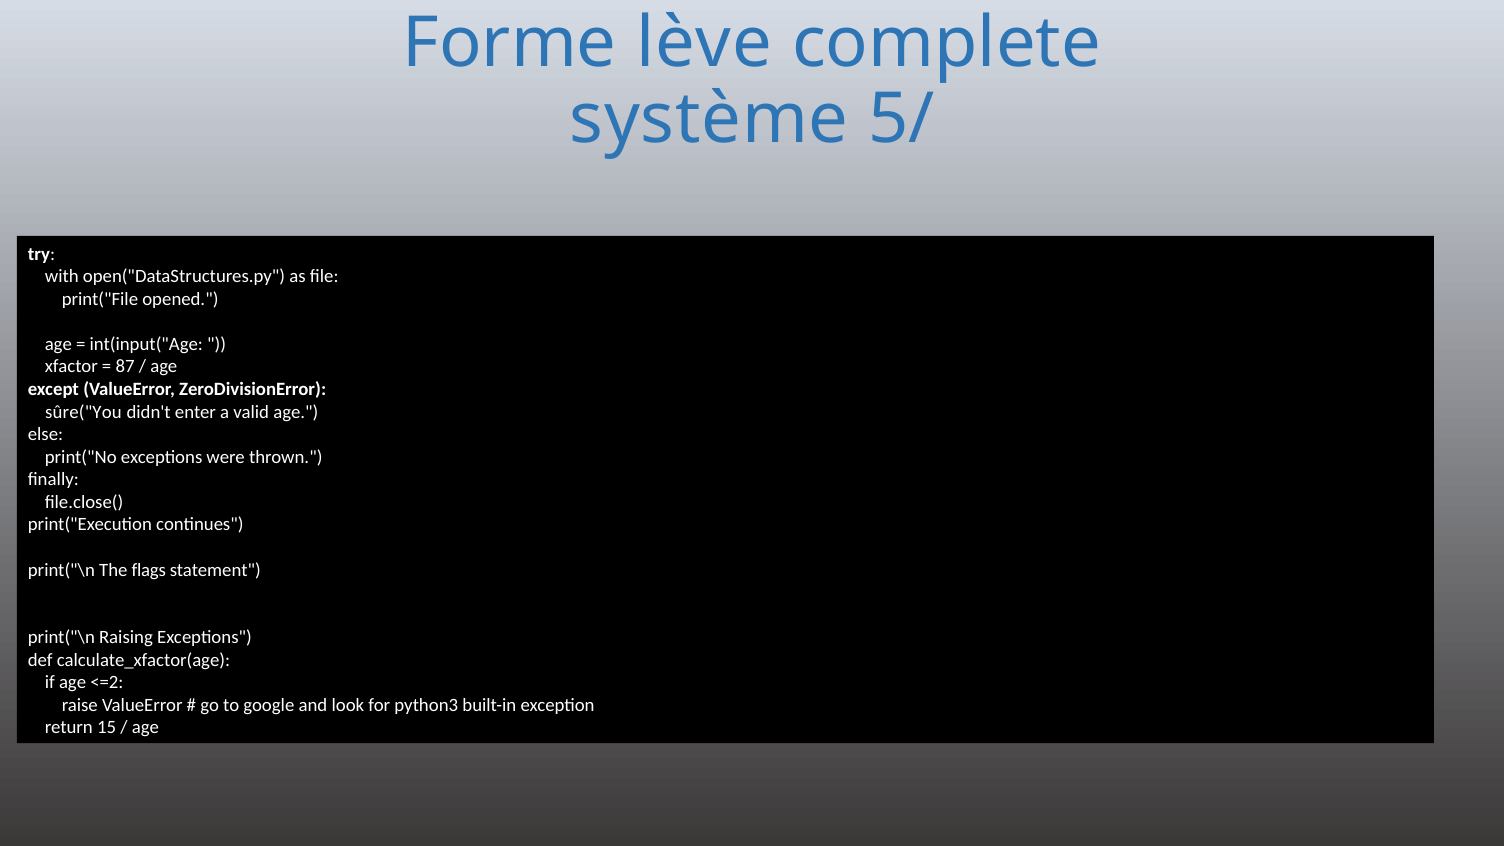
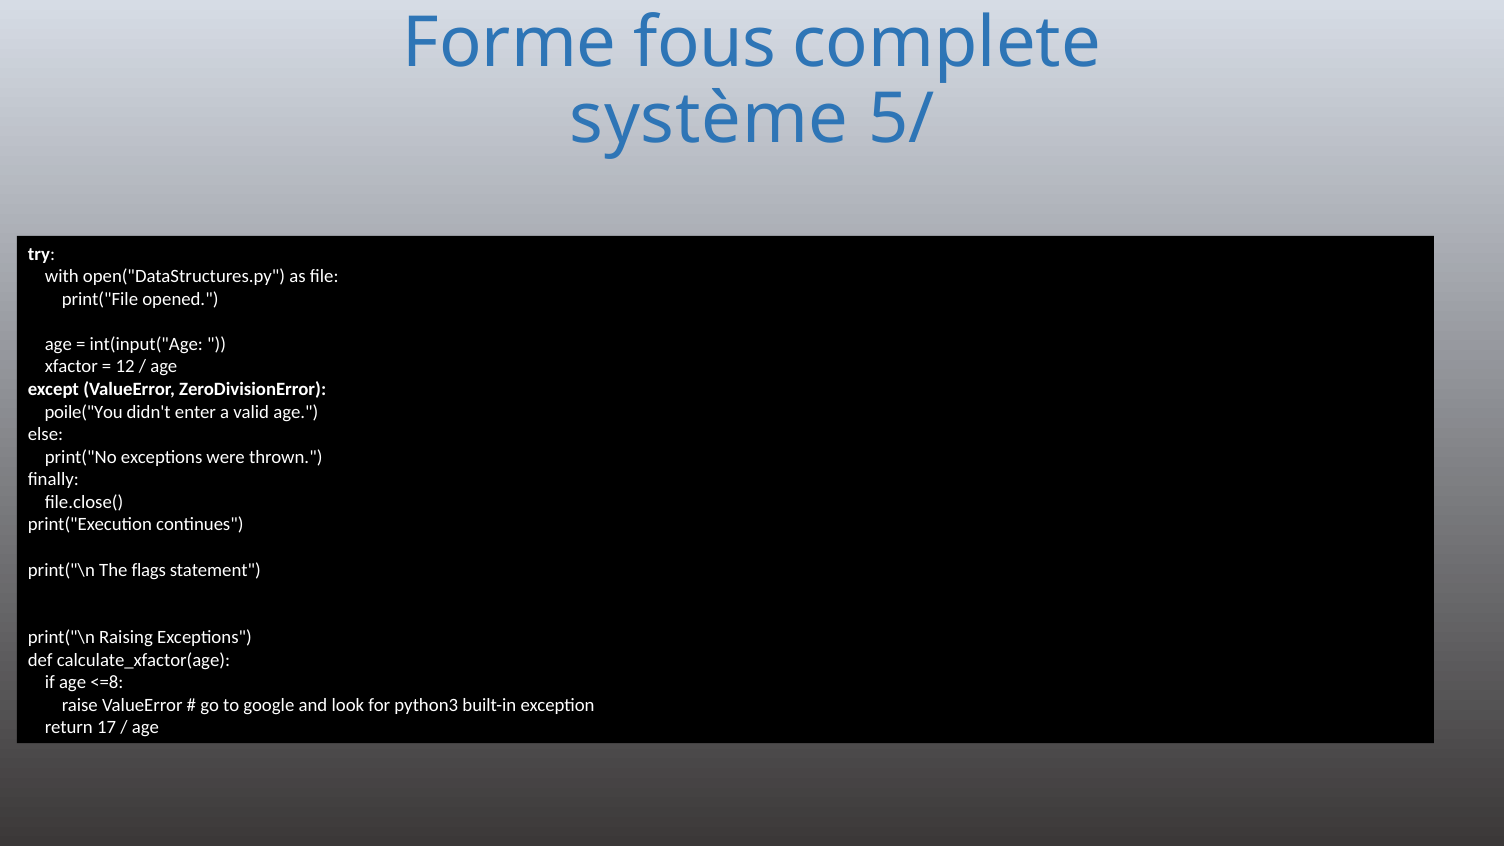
lève: lève -> fous
87: 87 -> 12
sûre("You: sûre("You -> poile("You
<=2: <=2 -> <=8
15: 15 -> 17
